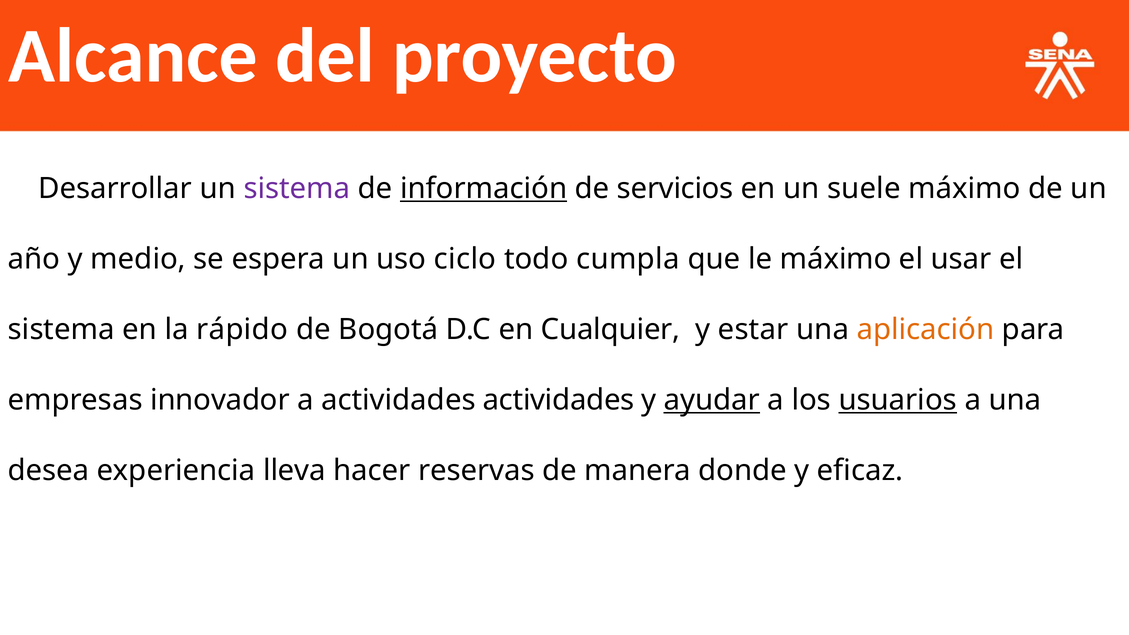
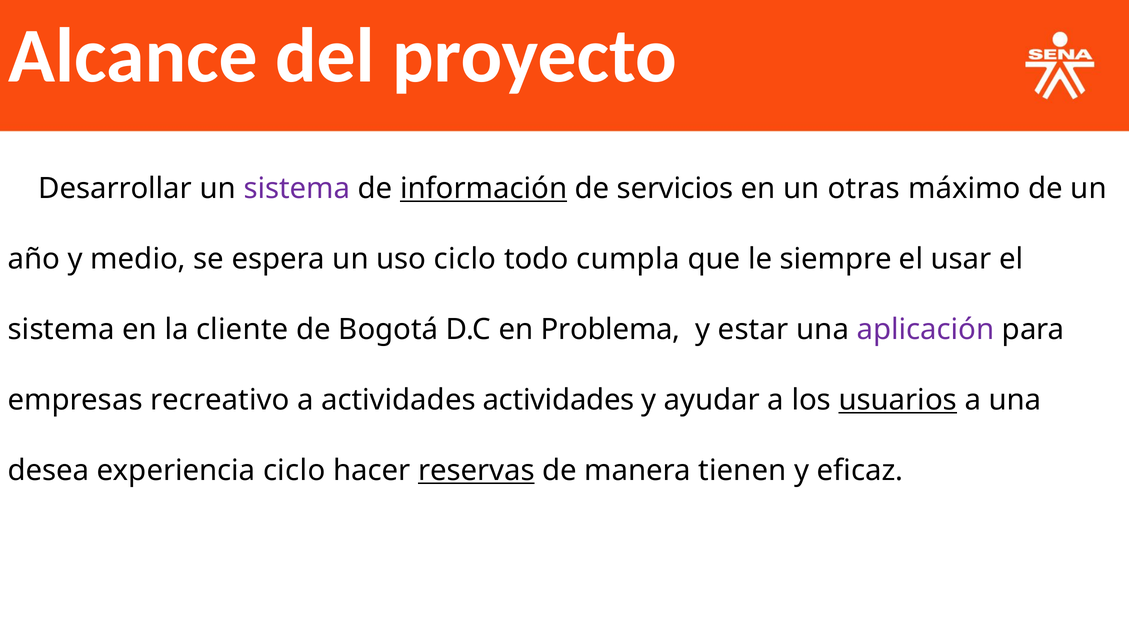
suele: suele -> otras
le máximo: máximo -> siempre
rápido: rápido -> cliente
Cualquier: Cualquier -> Problema
aplicación colour: orange -> purple
innovador: innovador -> recreativo
ayudar underline: present -> none
experiencia lleva: lleva -> ciclo
reservas underline: none -> present
donde: donde -> tienen
